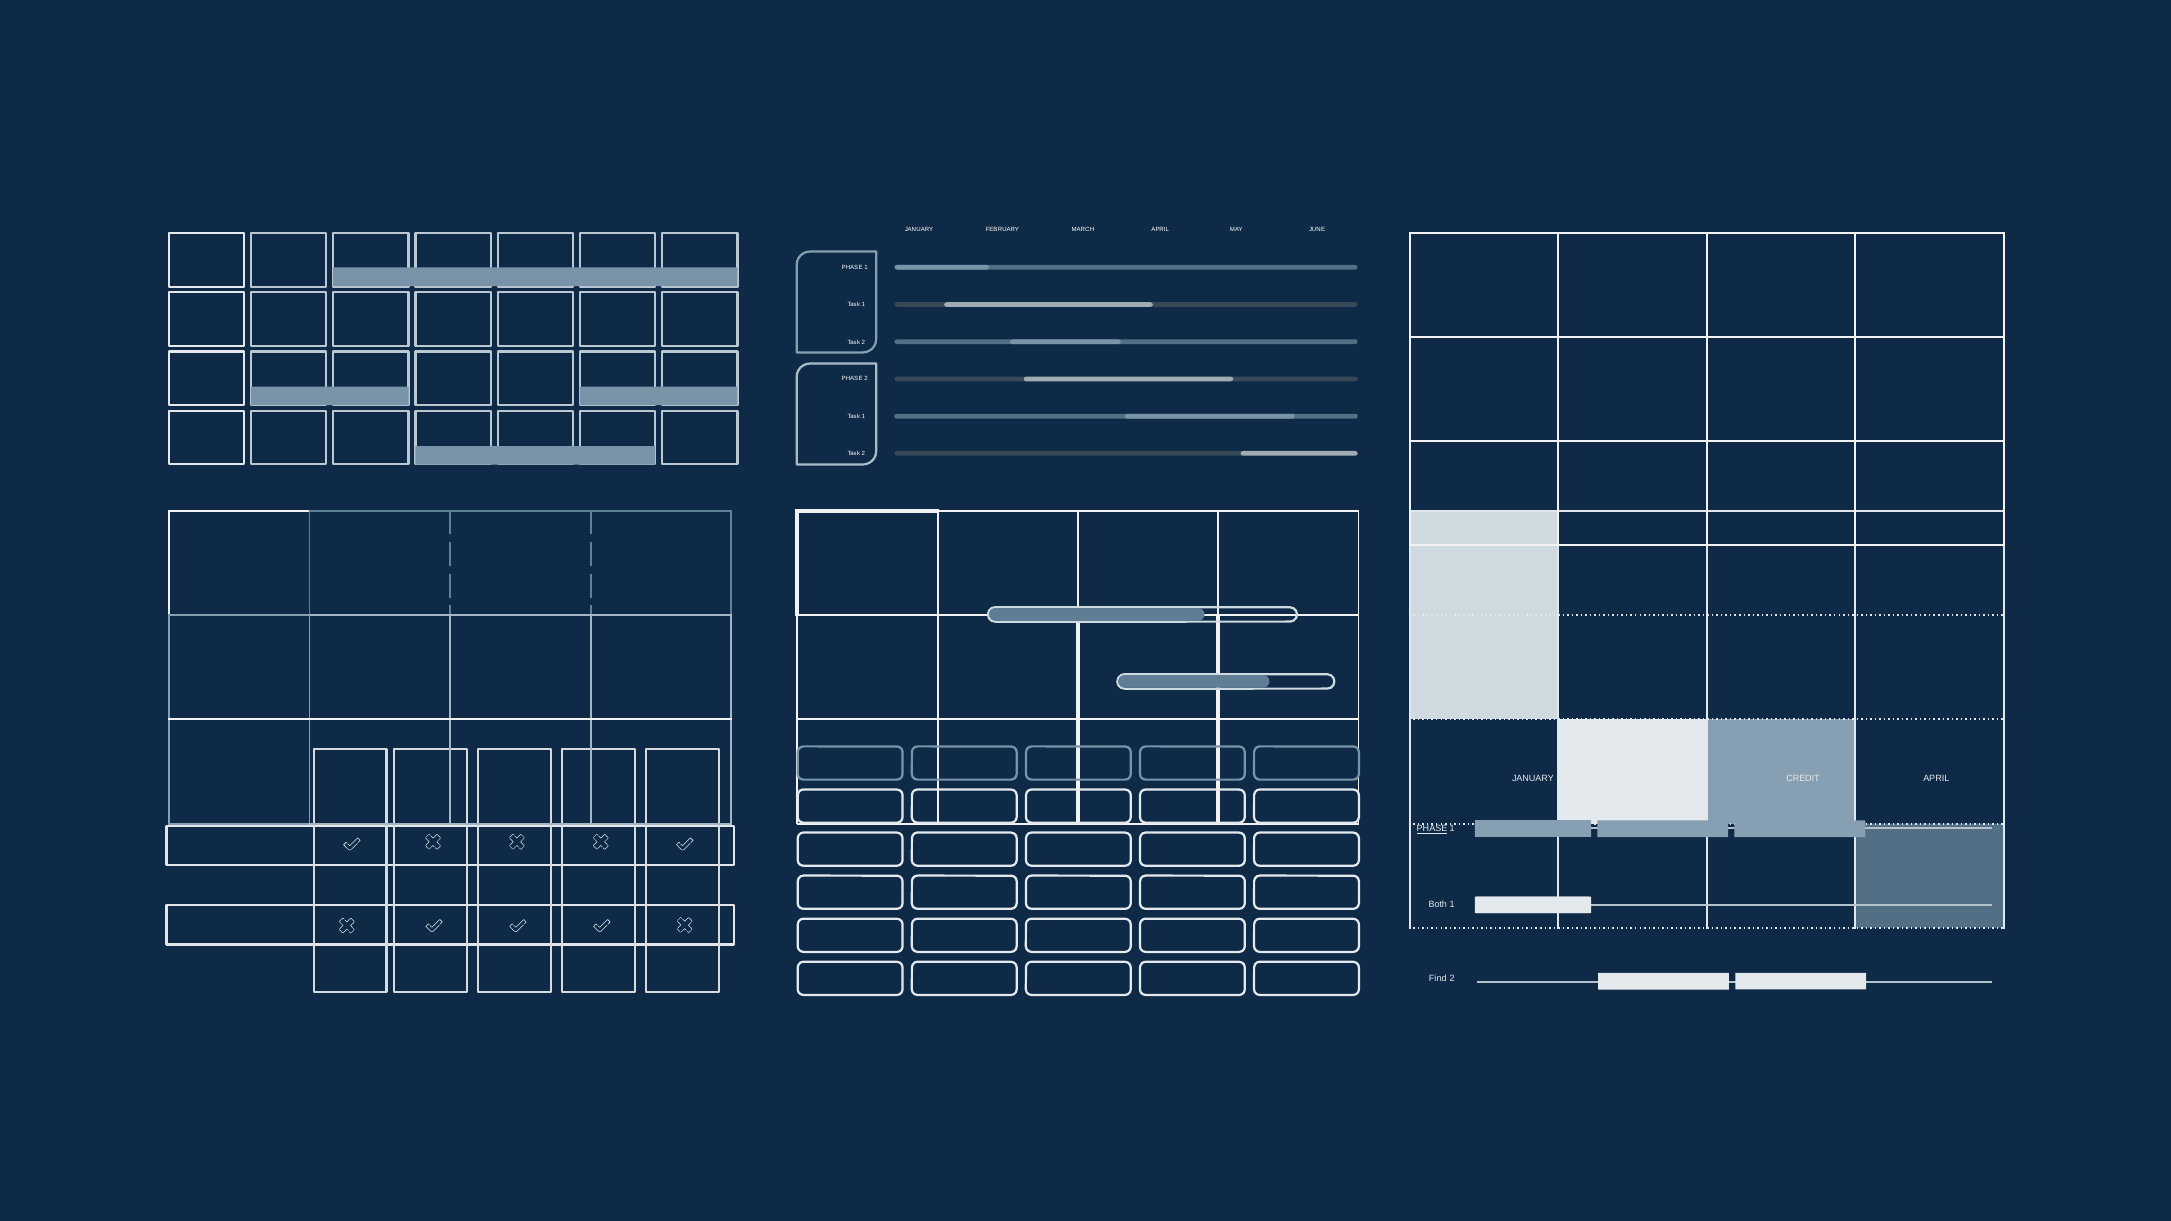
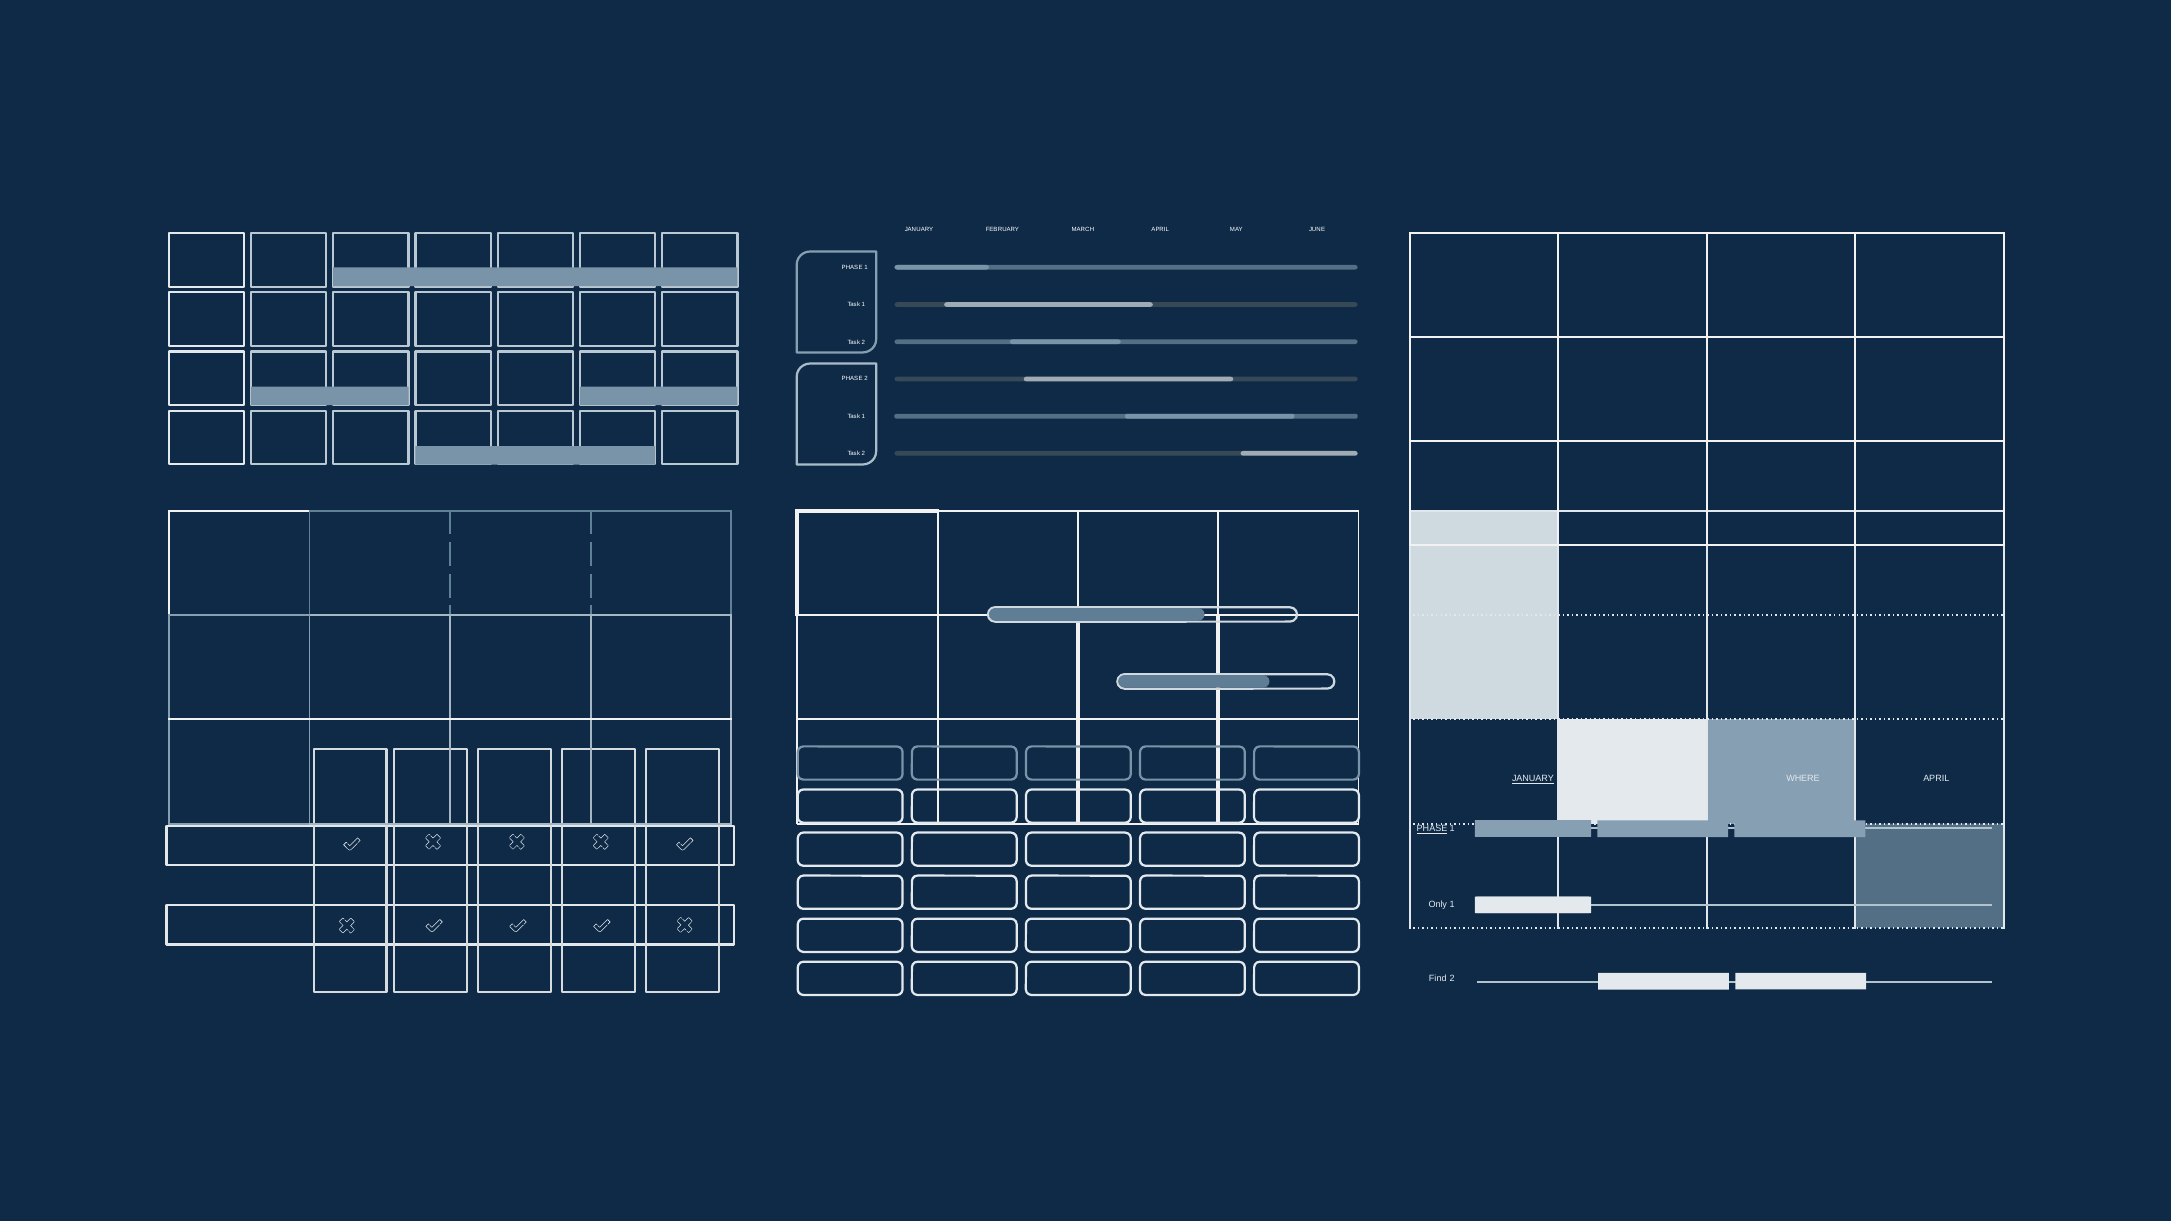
JANUARY at (1533, 779) underline: none -> present
CREDIT: CREDIT -> WHERE
Both: Both -> Only
